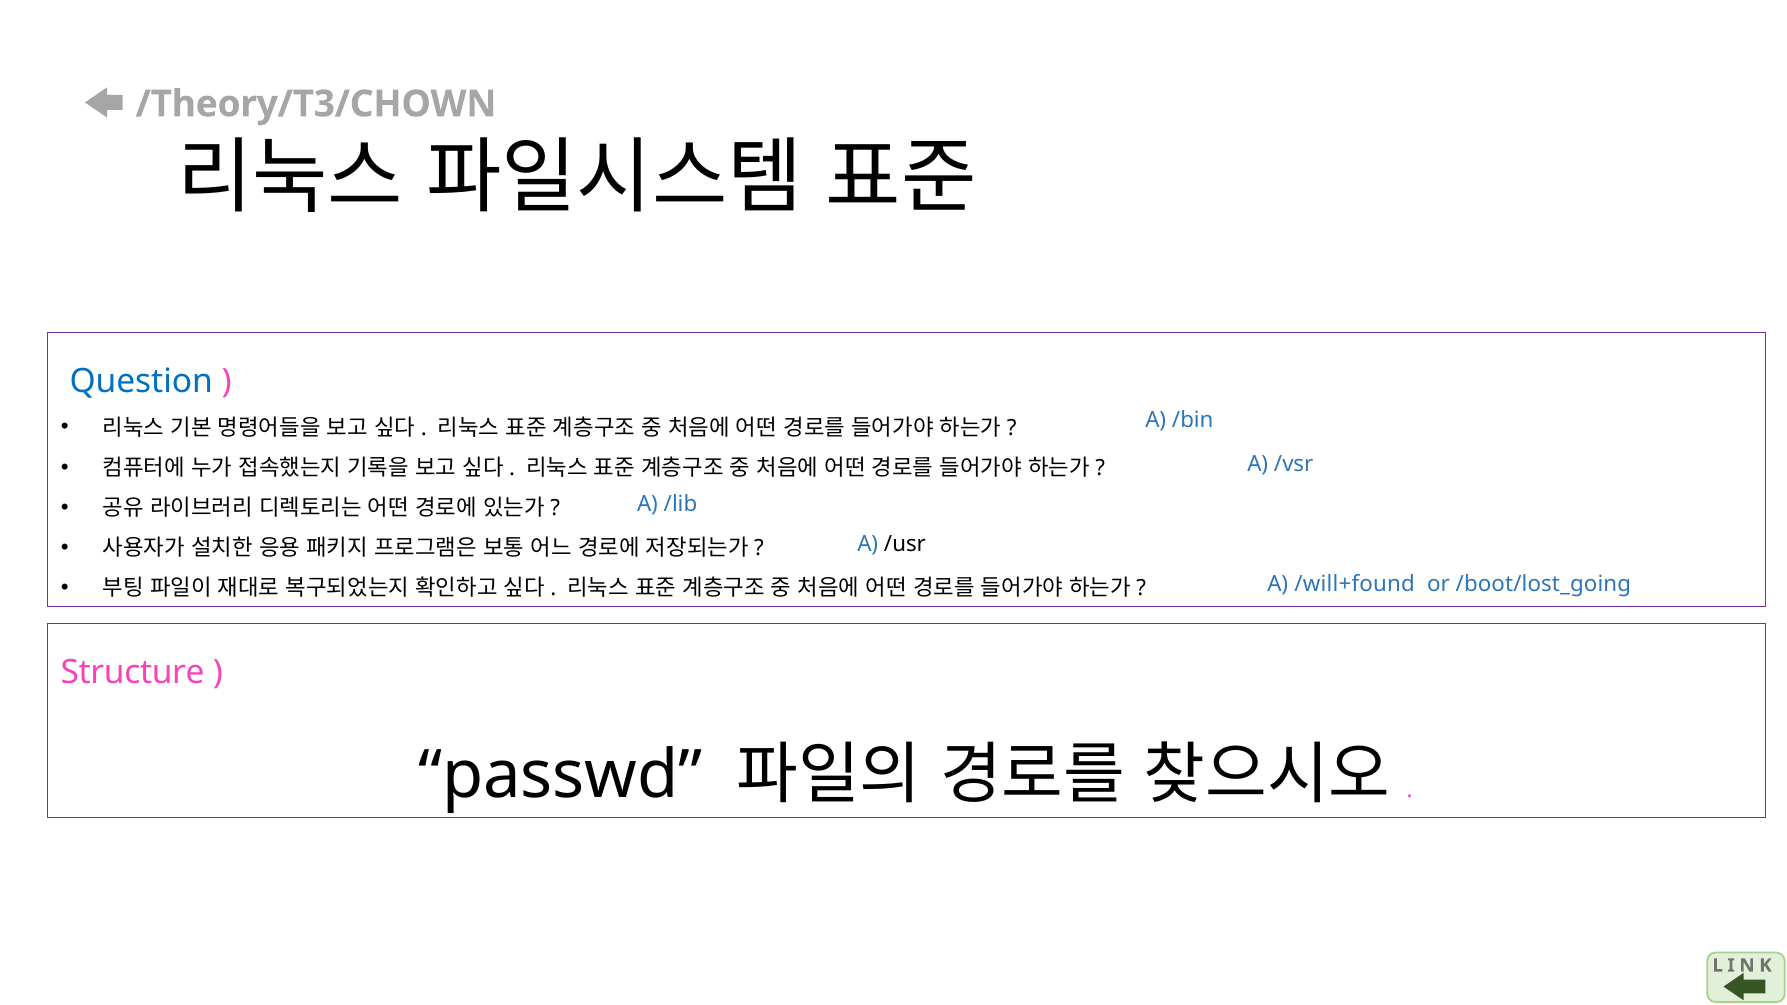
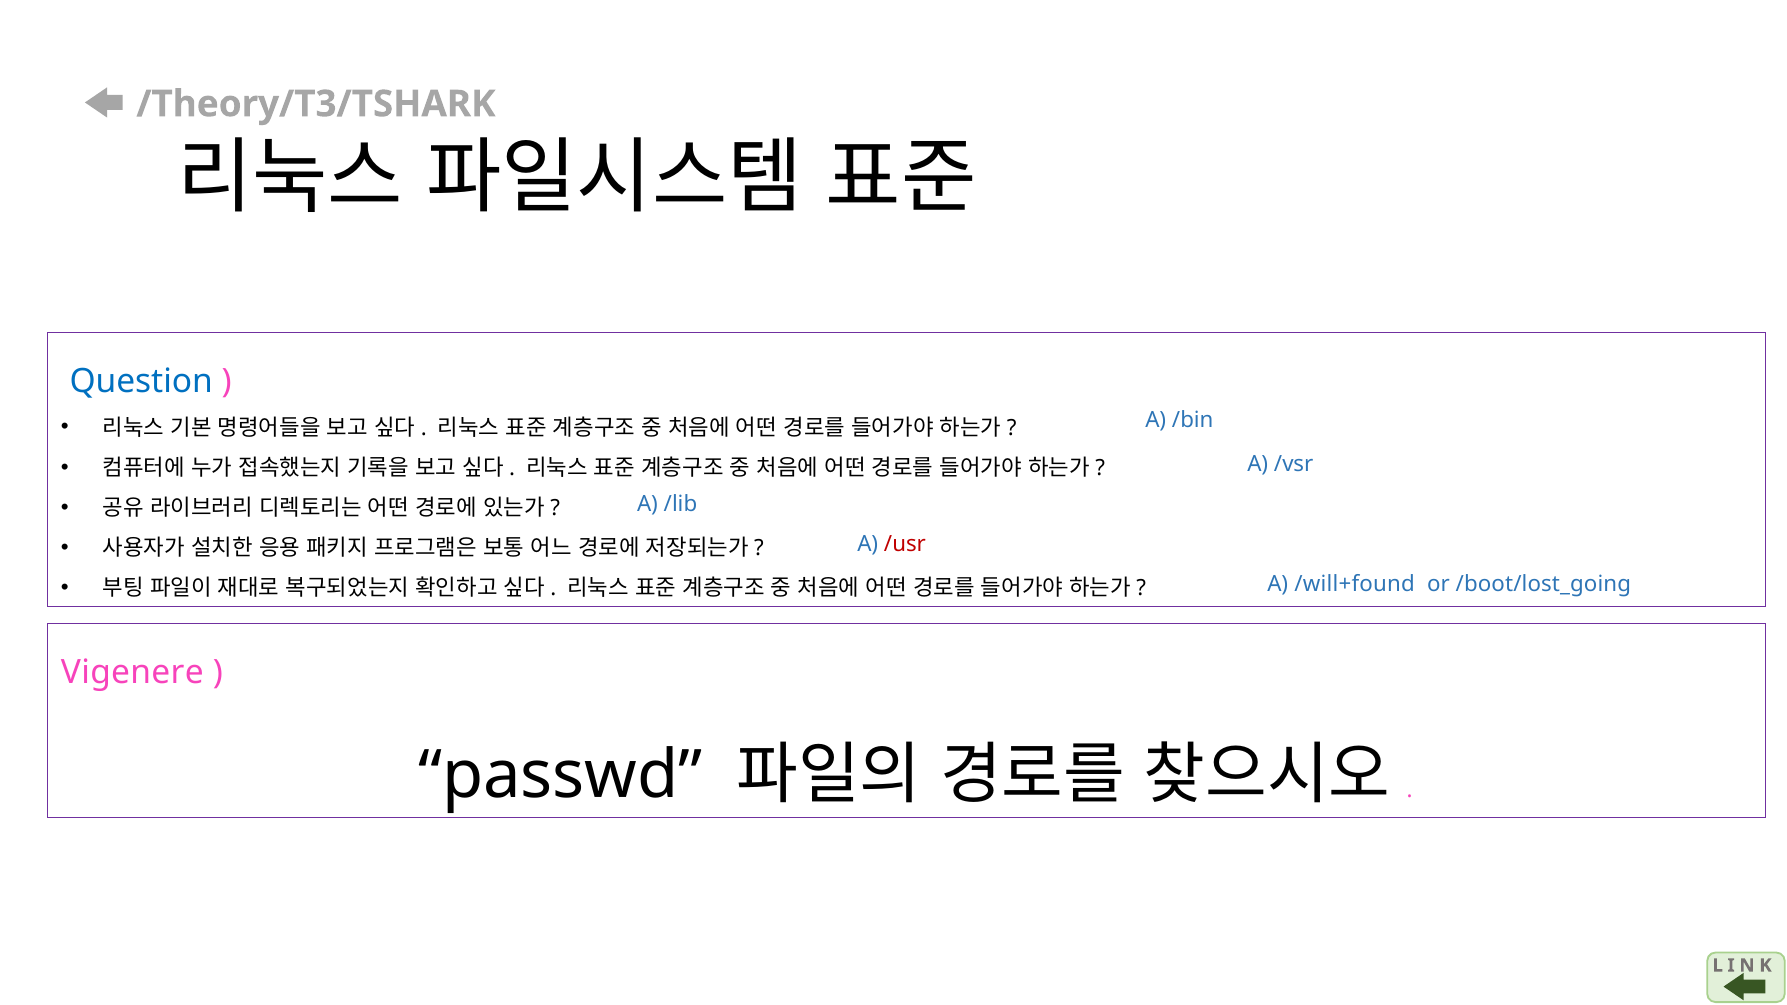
/Theory/T3/CHOWN: /Theory/T3/CHOWN -> /Theory/T3/TSHARK
/usr colour: black -> red
Structure: Structure -> Vigenere
